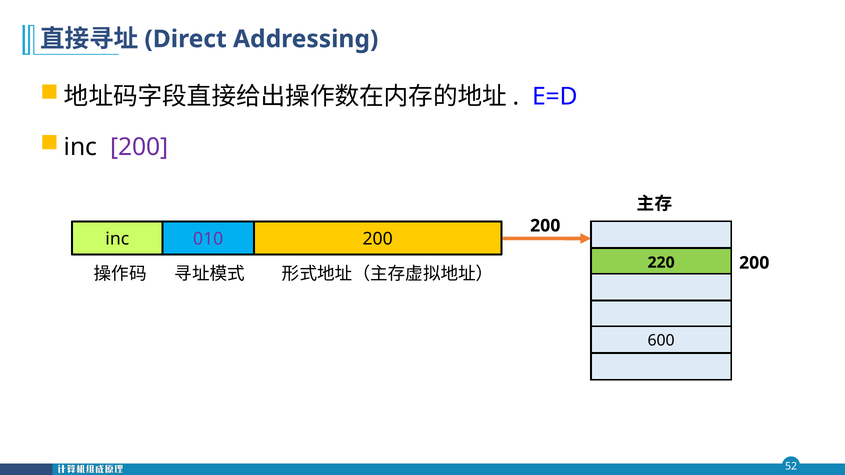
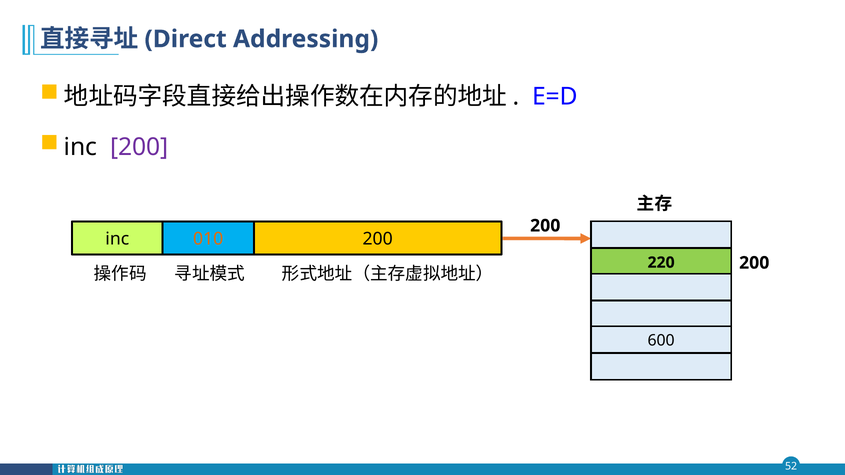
010 colour: purple -> orange
